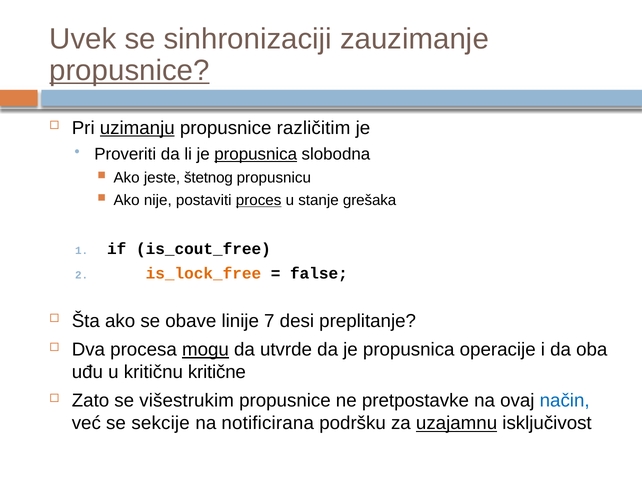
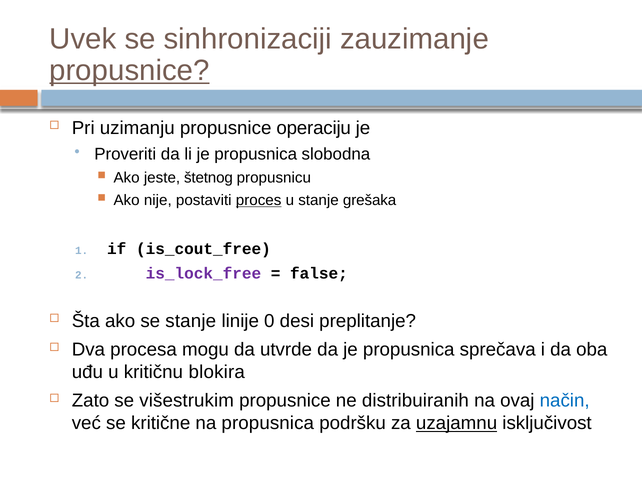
uzimanju underline: present -> none
različitim: različitim -> operaciju
propusnica at (256, 154) underline: present -> none
is_lock_free colour: orange -> purple
se obave: obave -> stanje
7: 7 -> 0
mogu underline: present -> none
operacije: operacije -> sprečava
kritične: kritične -> blokira
pretpostavke: pretpostavke -> distribuiranih
sekcije: sekcije -> kritične
na notificirana: notificirana -> propusnica
